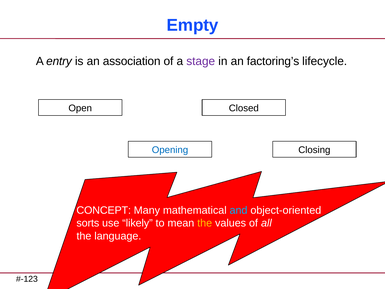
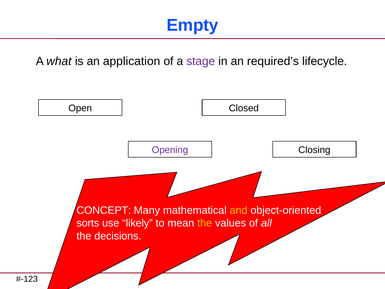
entry: entry -> what
association: association -> application
factoring’s: factoring’s -> required’s
Opening colour: blue -> purple
and colour: light blue -> yellow
language: language -> decisions
